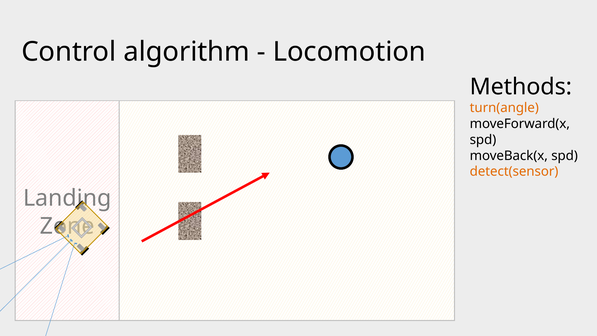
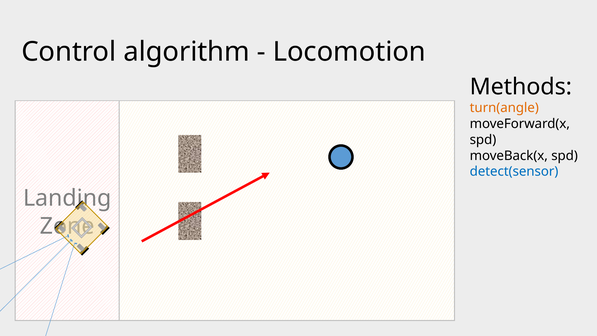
detect(sensor colour: orange -> blue
